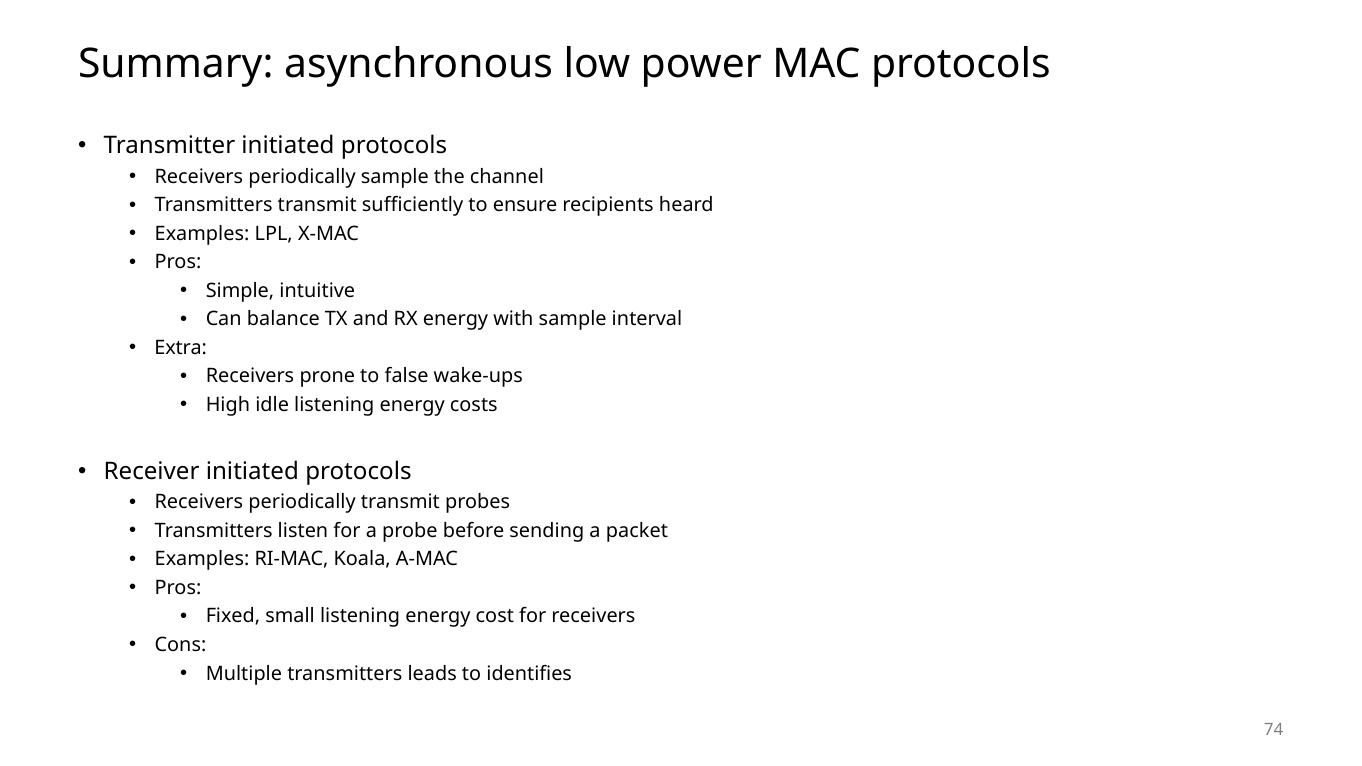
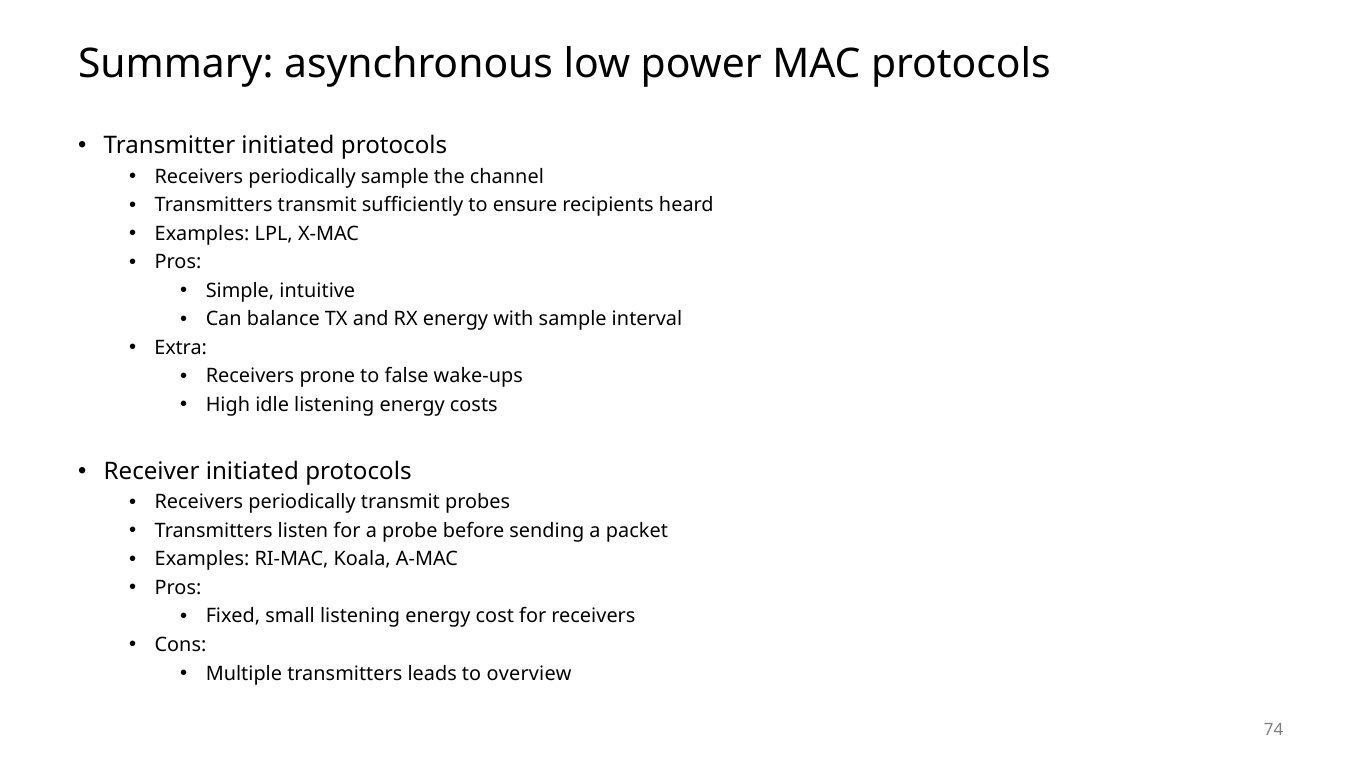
identifies: identifies -> overview
